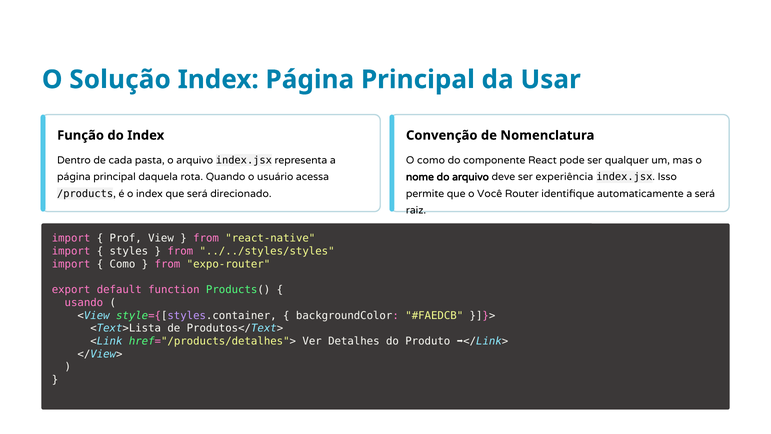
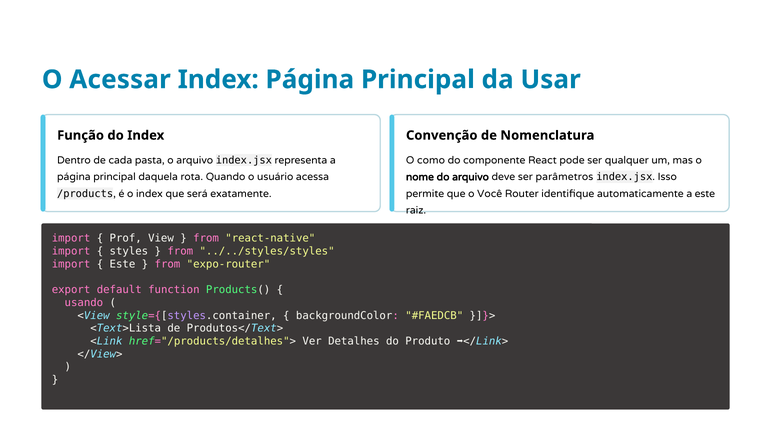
Solução: Solução -> Acessar
experiência: experiência -> parâmetros
direcionado: direcionado -> exatamente
a será: será -> este
Como at (122, 264): Como -> Este
